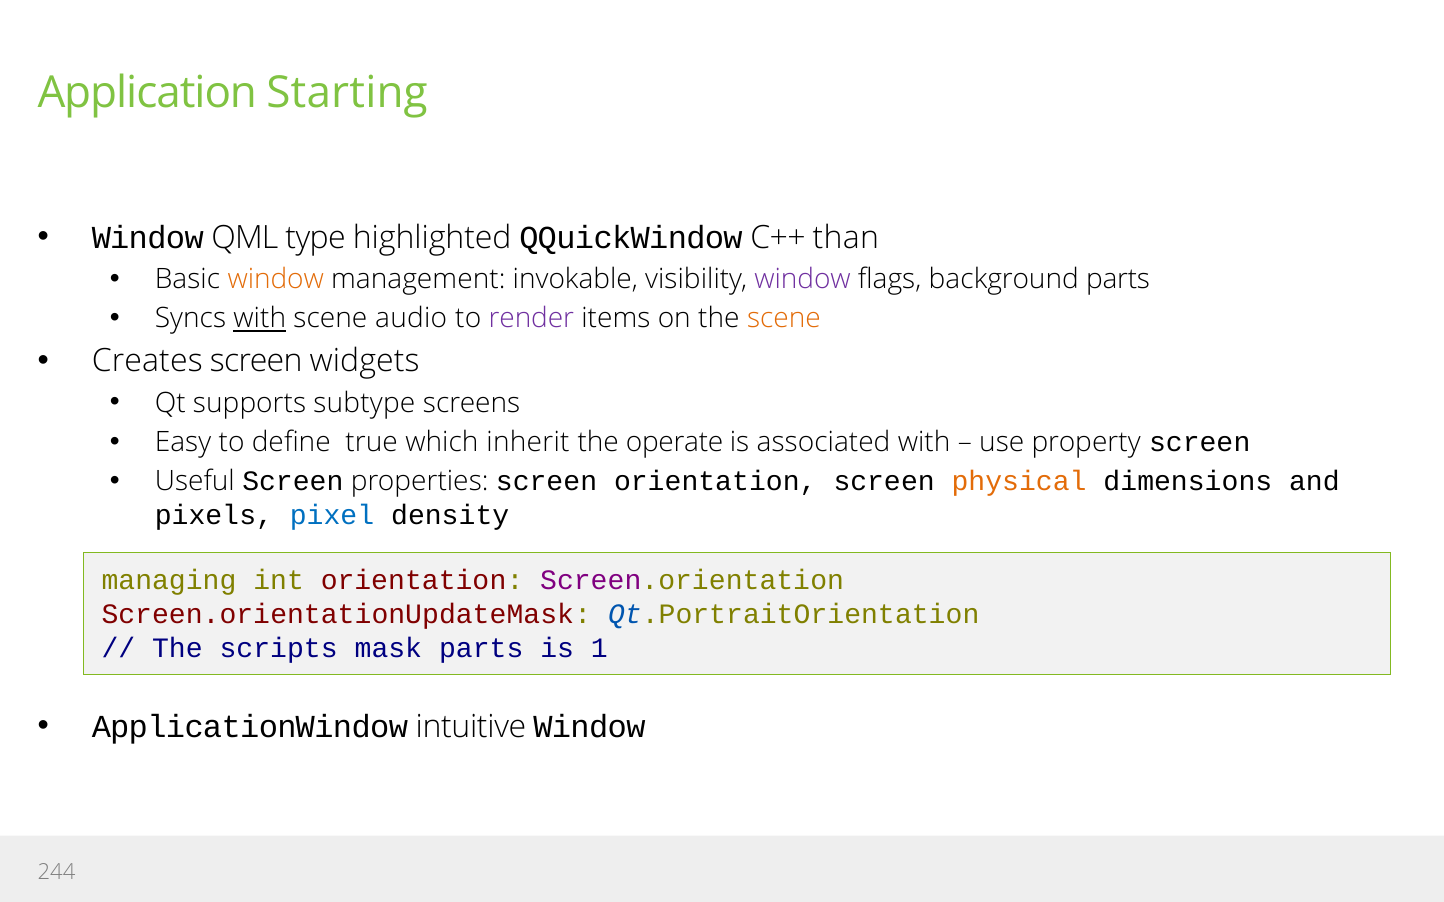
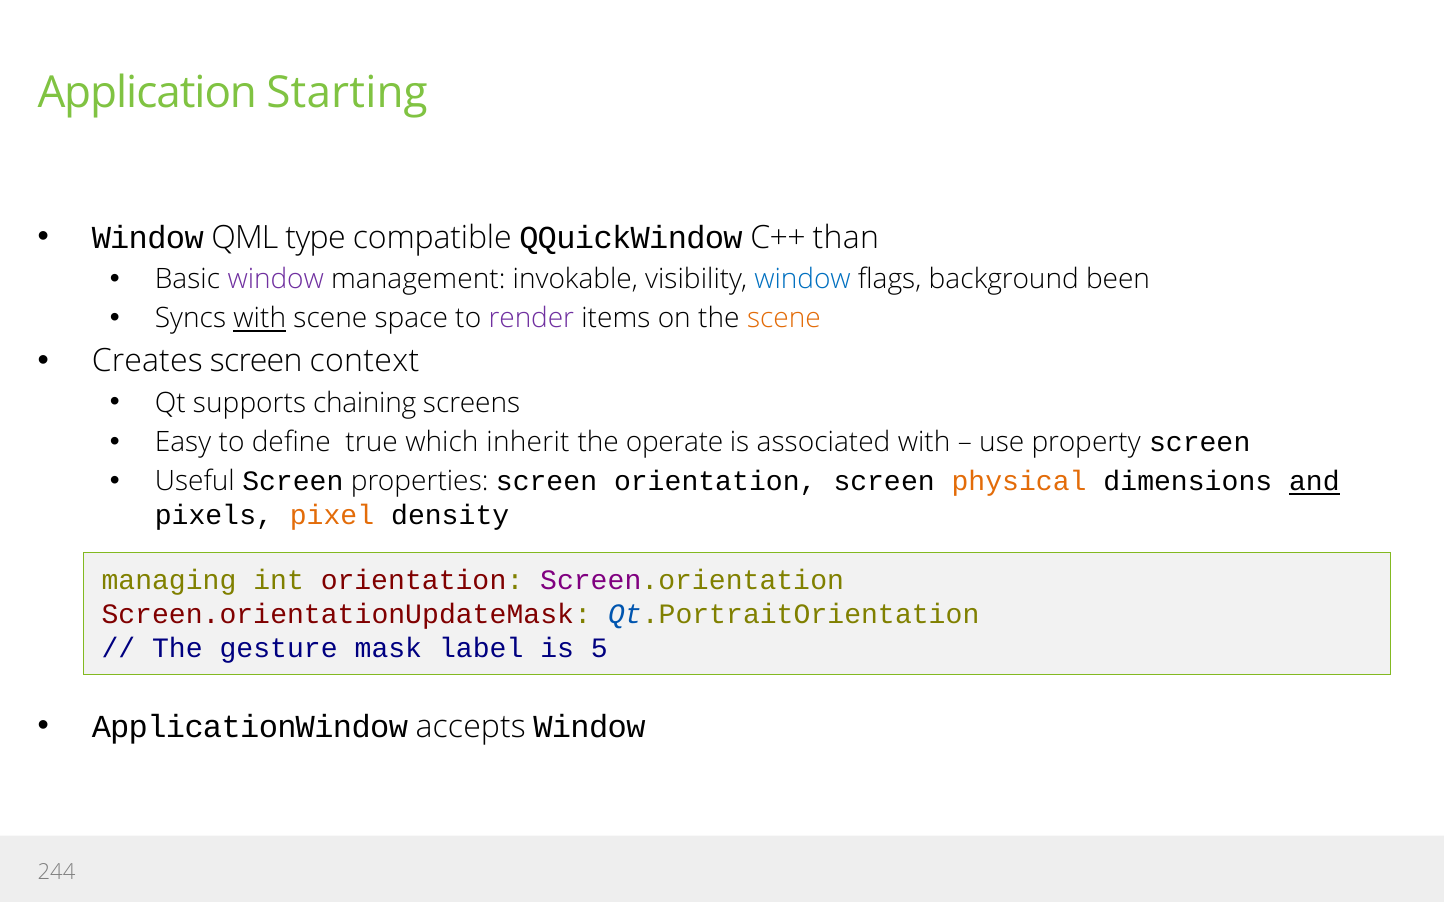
highlighted: highlighted -> compatible
window at (276, 279) colour: orange -> purple
window at (803, 279) colour: purple -> blue
background parts: parts -> been
audio: audio -> space
widgets: widgets -> context
subtype: subtype -> chaining
and underline: none -> present
pixel colour: blue -> orange
scripts: scripts -> gesture
mask parts: parts -> label
1: 1 -> 5
intuitive: intuitive -> accepts
